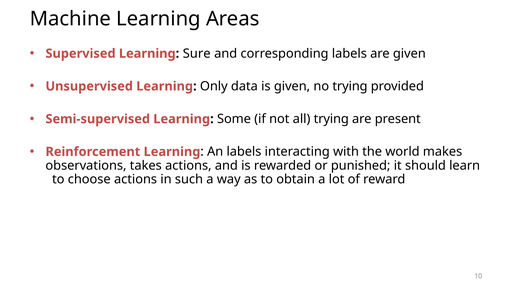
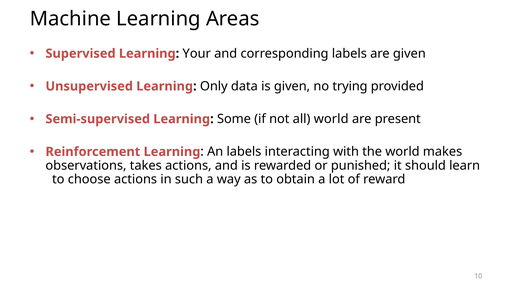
Sure: Sure -> Your
all trying: trying -> world
